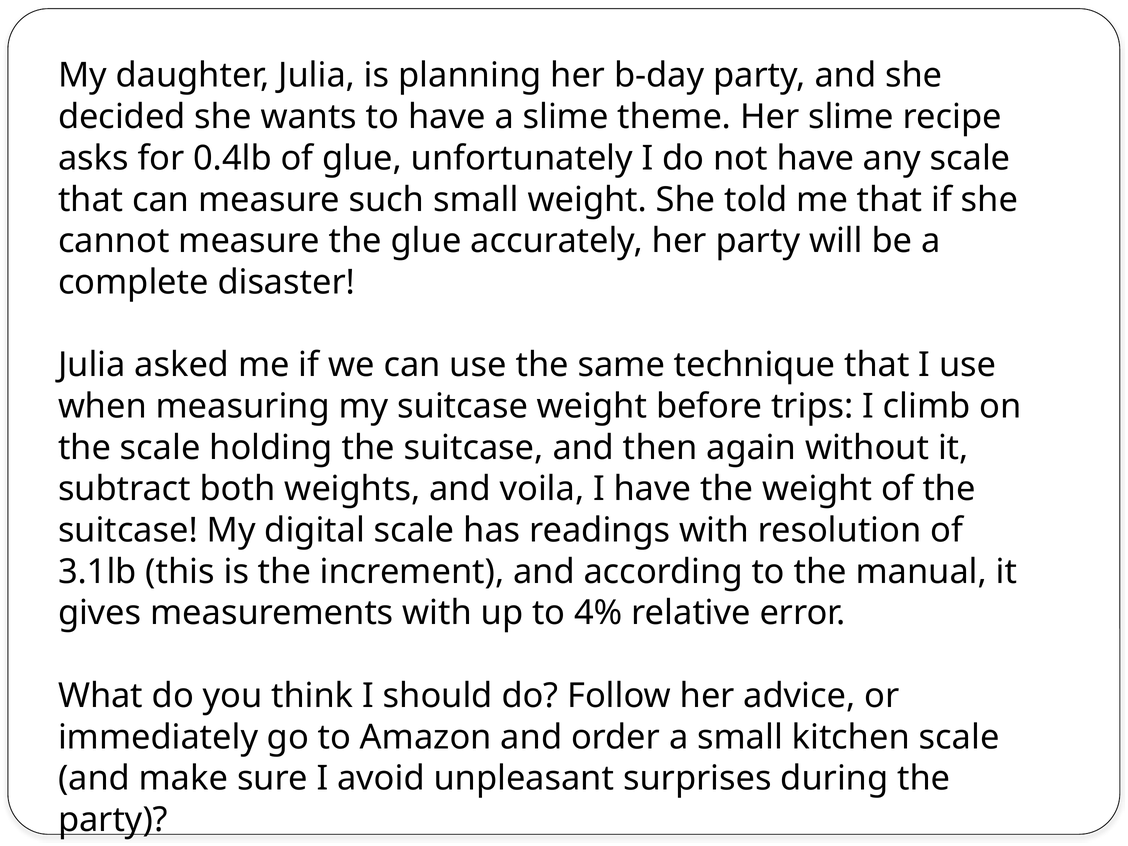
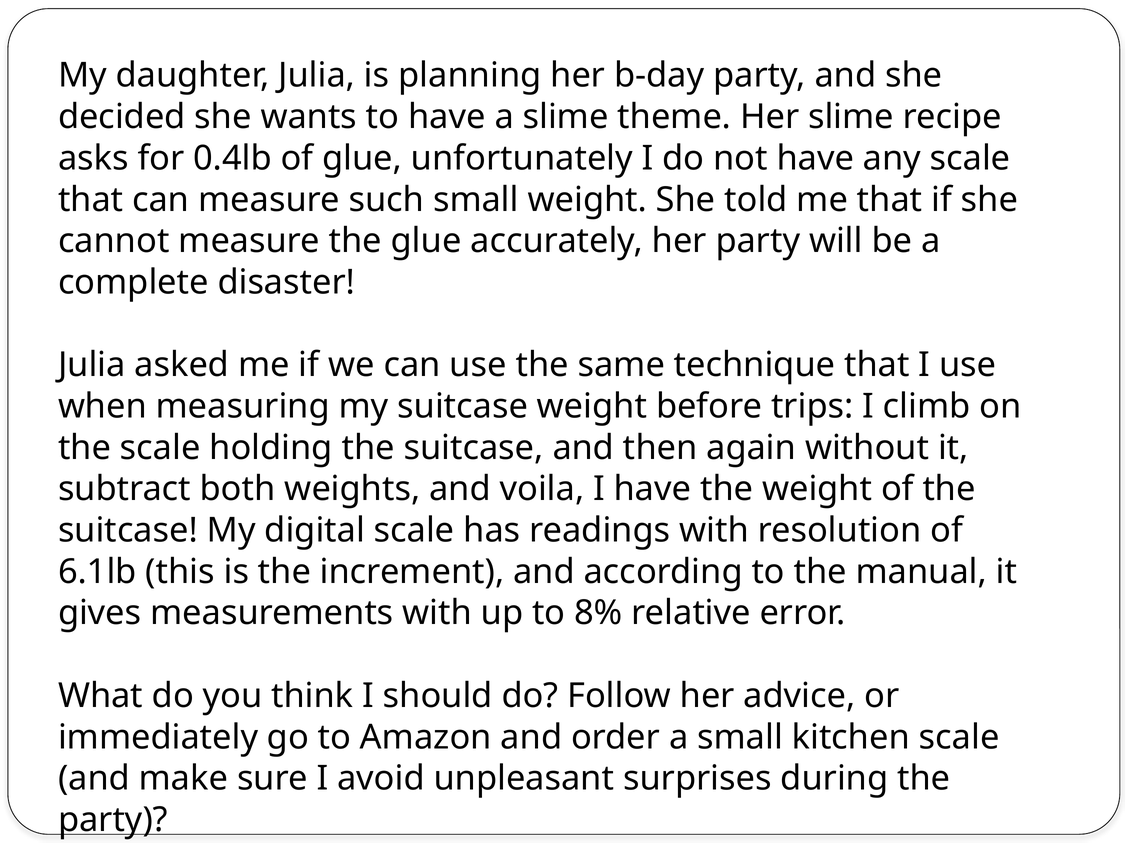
3.1lb: 3.1lb -> 6.1lb
4%: 4% -> 8%
